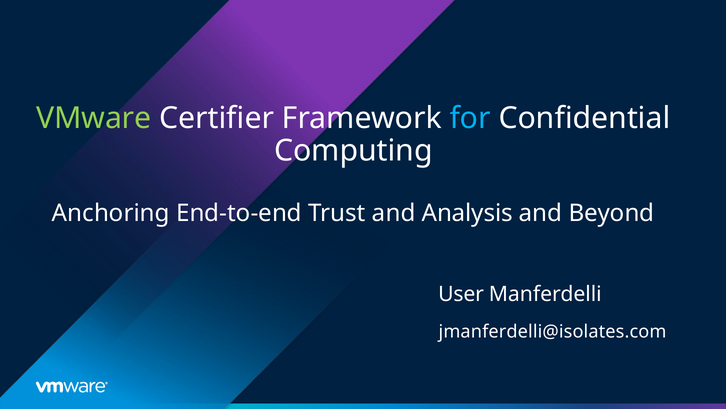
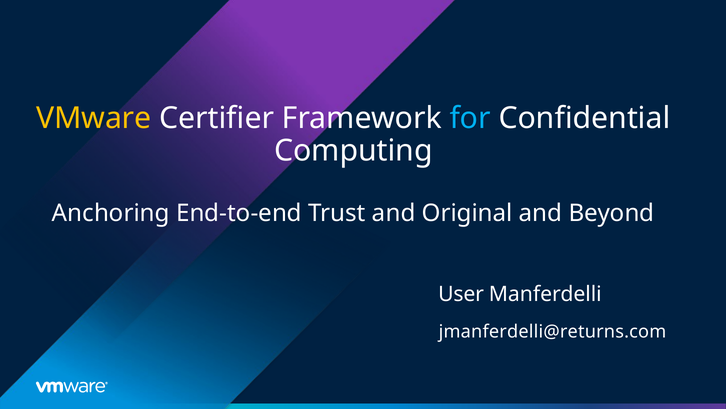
VMware colour: light green -> yellow
Analysis: Analysis -> Original
jmanferdelli@isolates.com: jmanferdelli@isolates.com -> jmanferdelli@returns.com
